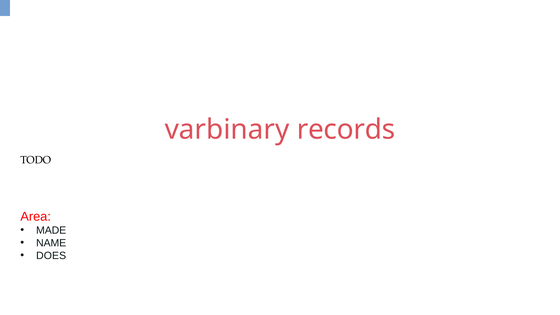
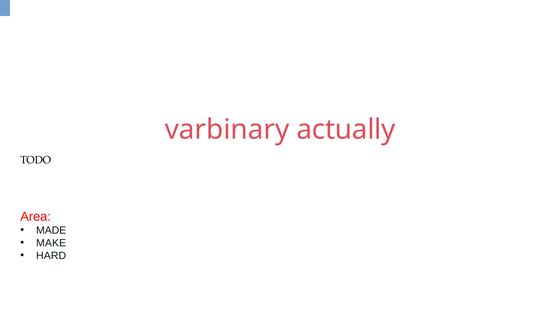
records: records -> actually
NAME: NAME -> MAKE
DOES: DOES -> HARD
